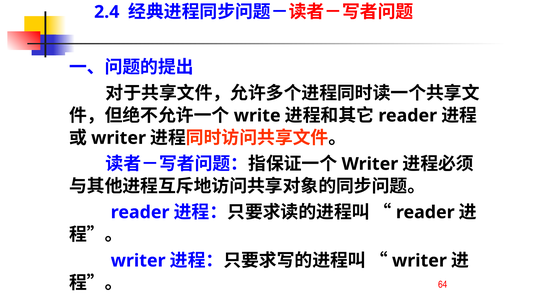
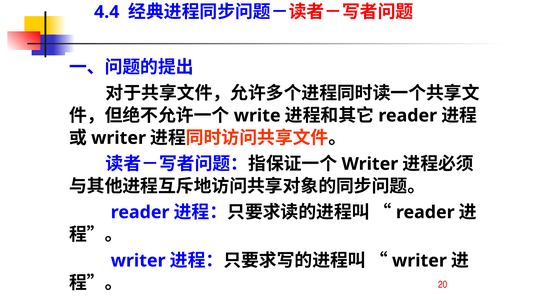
2.4: 2.4 -> 4.4
64: 64 -> 20
